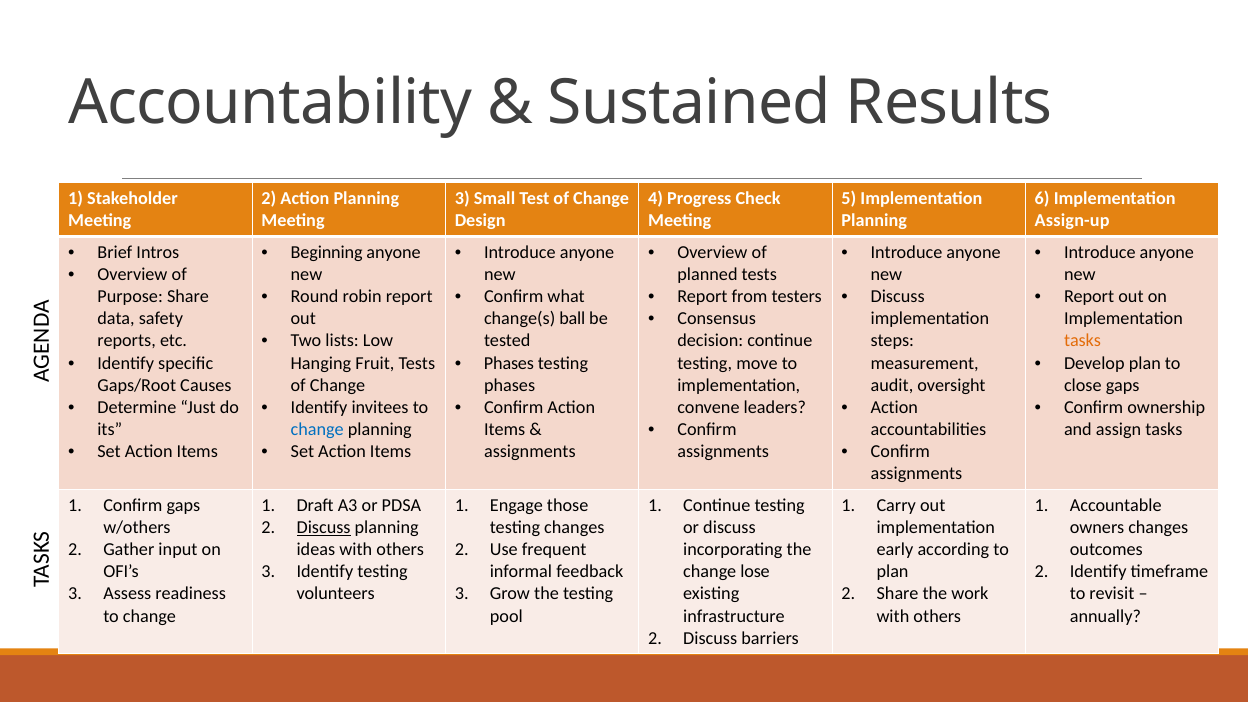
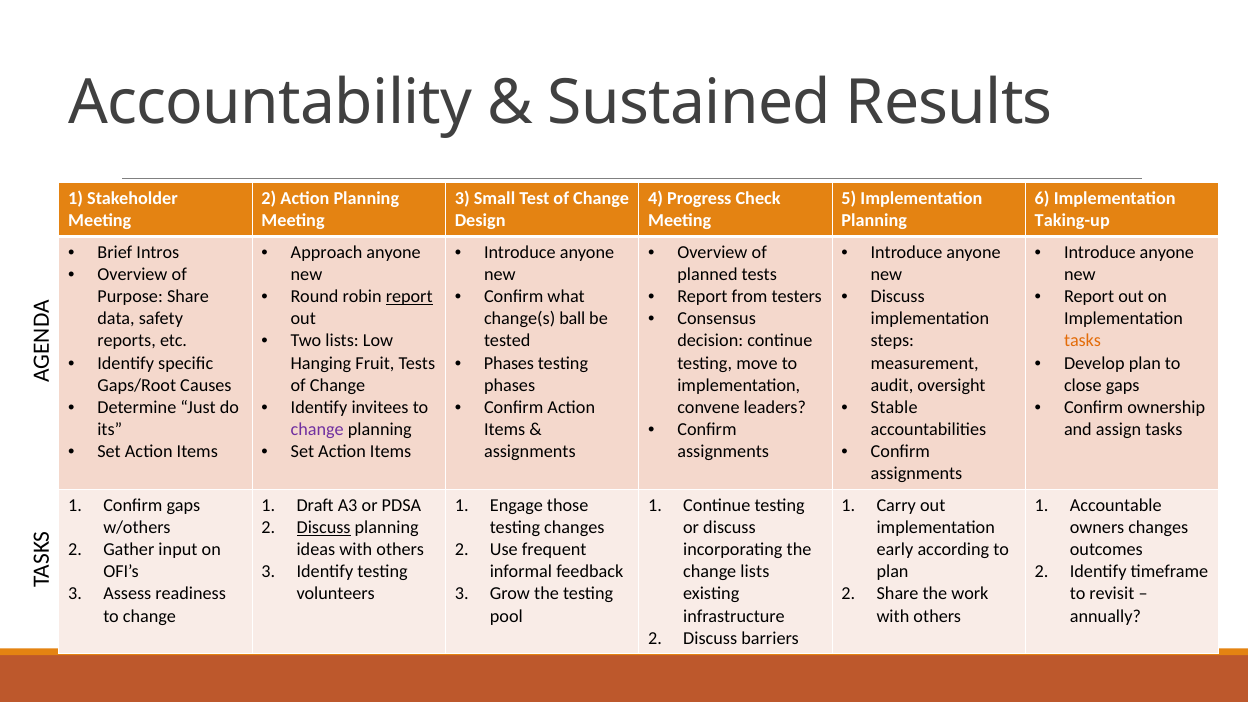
Assign-up: Assign-up -> Taking-up
Beginning: Beginning -> Approach
report at (409, 297) underline: none -> present
Action at (894, 407): Action -> Stable
change at (317, 429) colour: blue -> purple
change lose: lose -> lists
